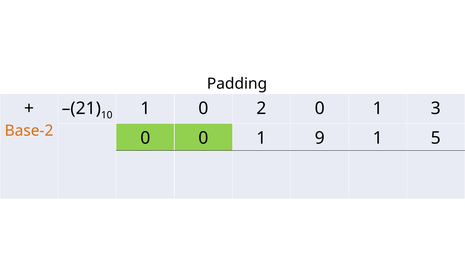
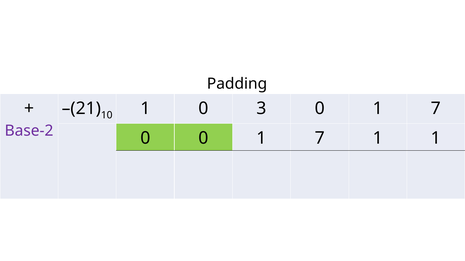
2: 2 -> 3
3 at (436, 109): 3 -> 7
Base-2 colour: orange -> purple
0 0 1 9: 9 -> 7
1 5: 5 -> 1
